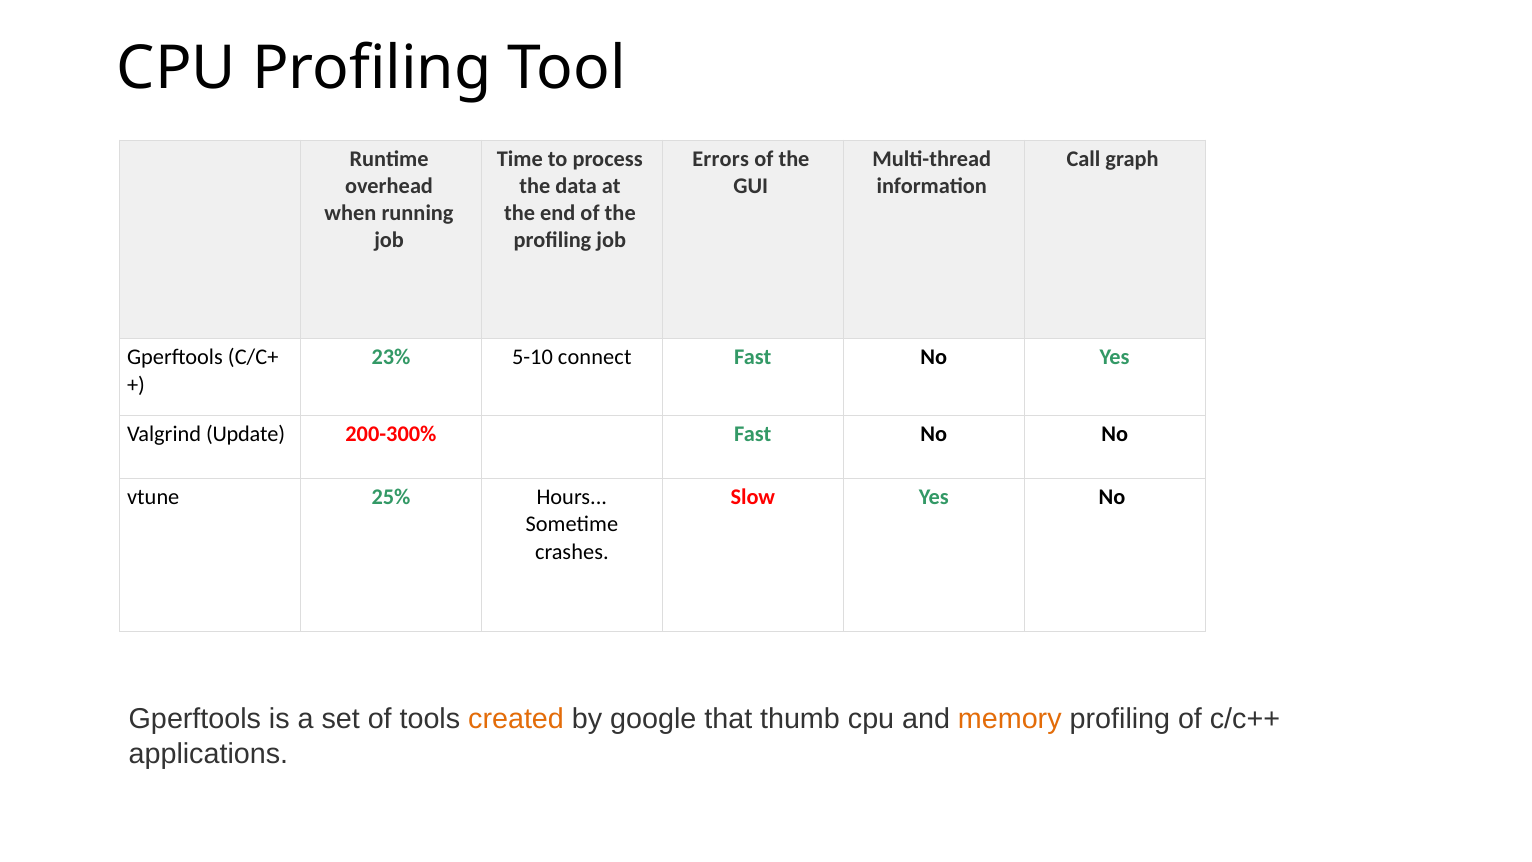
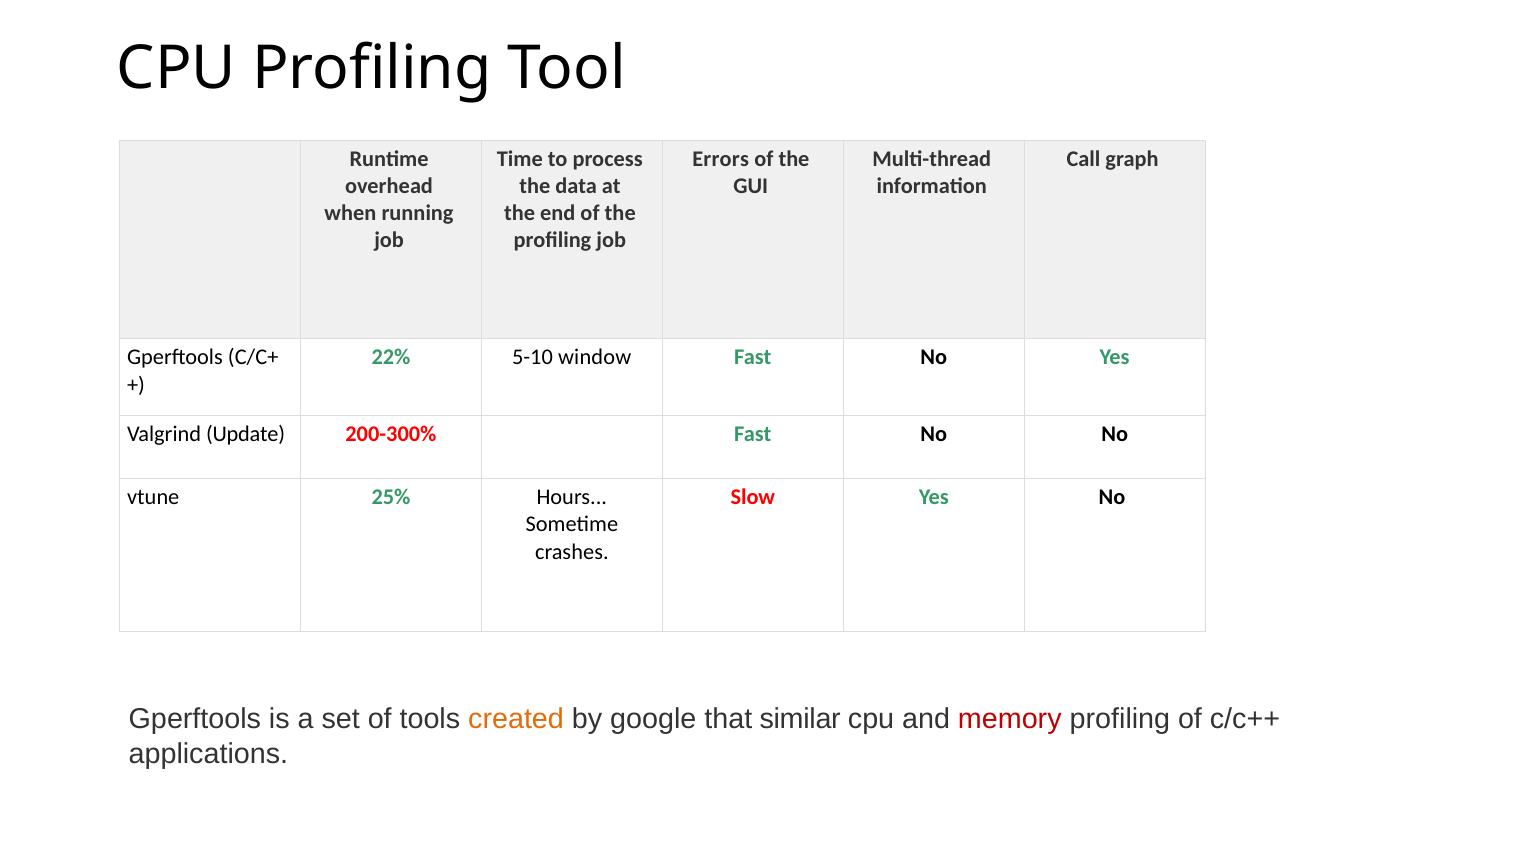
23%: 23% -> 22%
connect: connect -> window
thumb: thumb -> similar
memory colour: orange -> red
